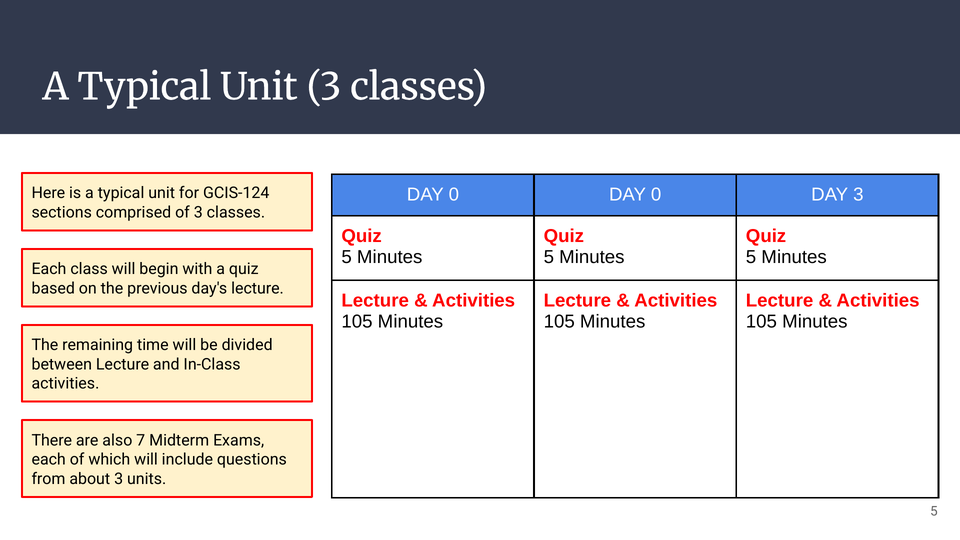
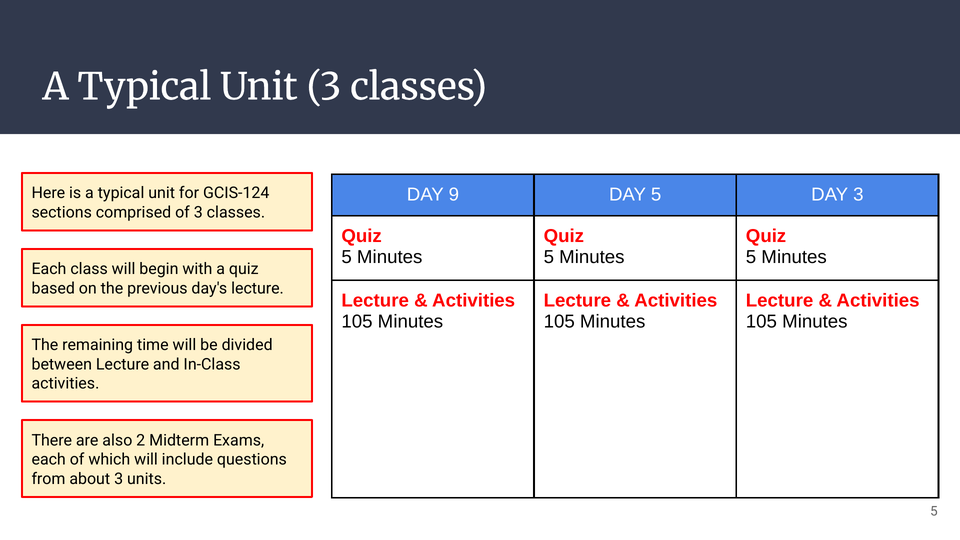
0 at (454, 195): 0 -> 9
0 at (656, 195): 0 -> 5
7: 7 -> 2
